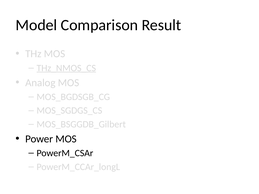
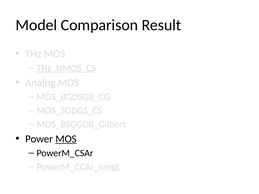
MOS at (66, 139) underline: none -> present
